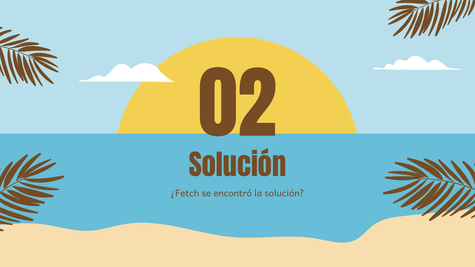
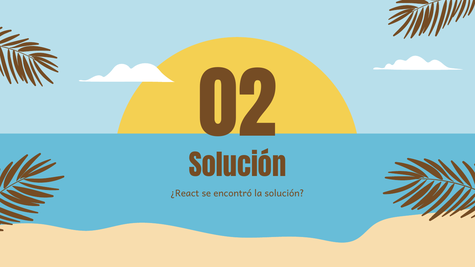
¿Fetch: ¿Fetch -> ¿React
